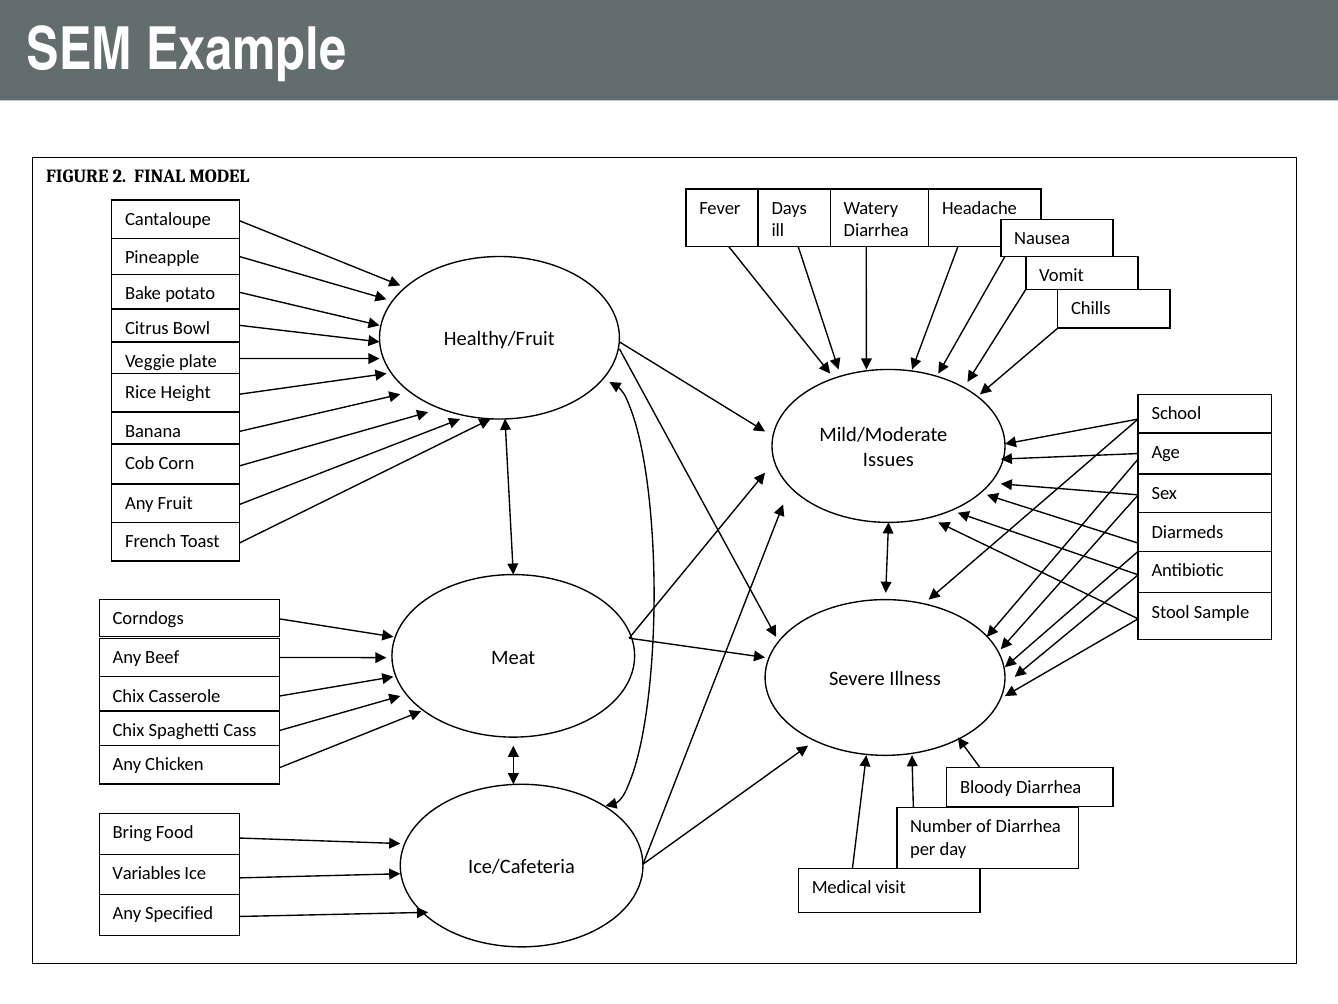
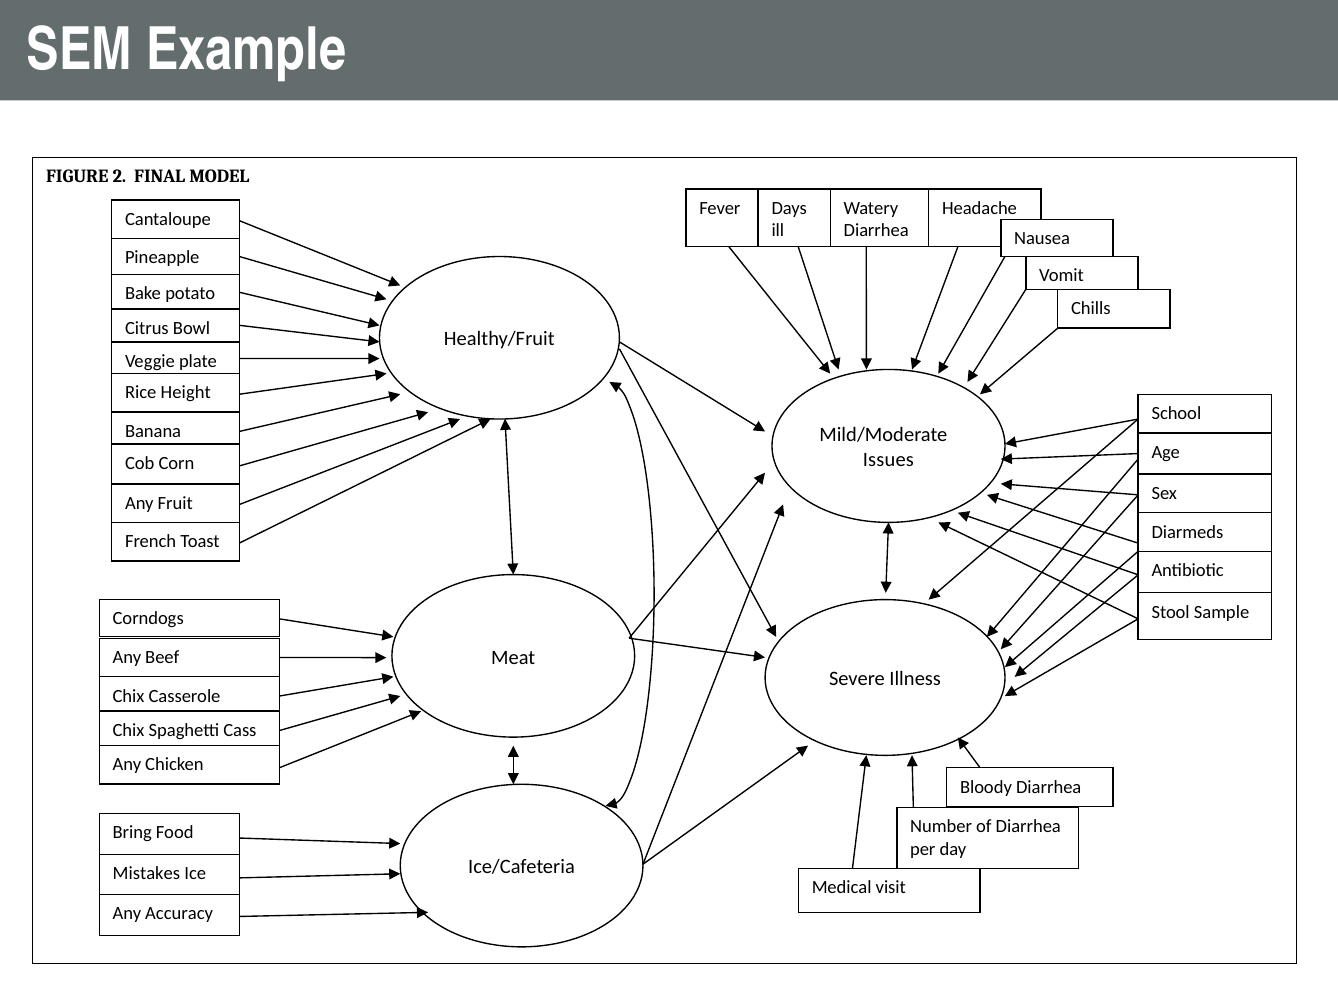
Variables: Variables -> Mistakes
Specified: Specified -> Accuracy
